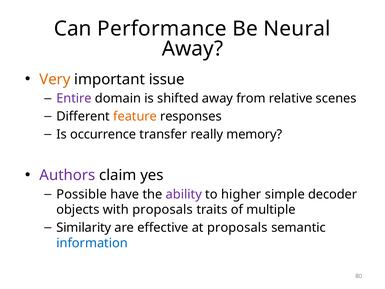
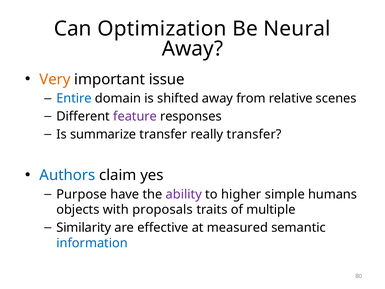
Performance: Performance -> Optimization
Entire colour: purple -> blue
feature colour: orange -> purple
occurrence: occurrence -> summarize
really memory: memory -> transfer
Authors colour: purple -> blue
Possible: Possible -> Purpose
decoder: decoder -> humans
at proposals: proposals -> measured
